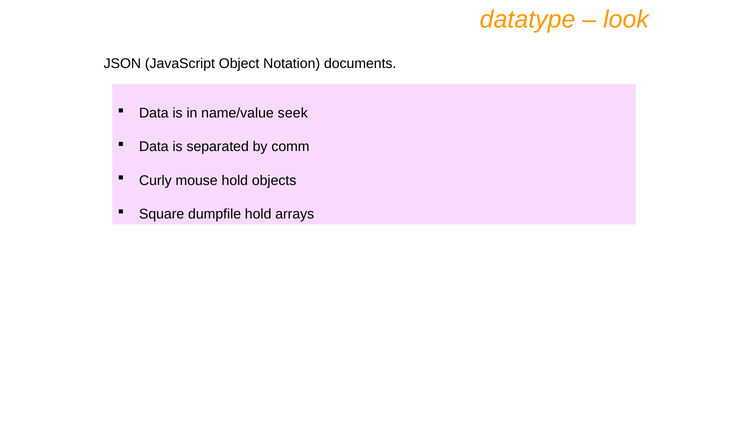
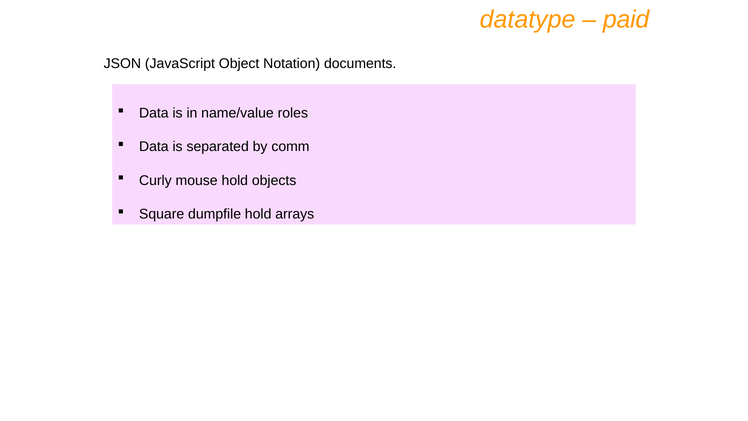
look: look -> paid
seek: seek -> roles
